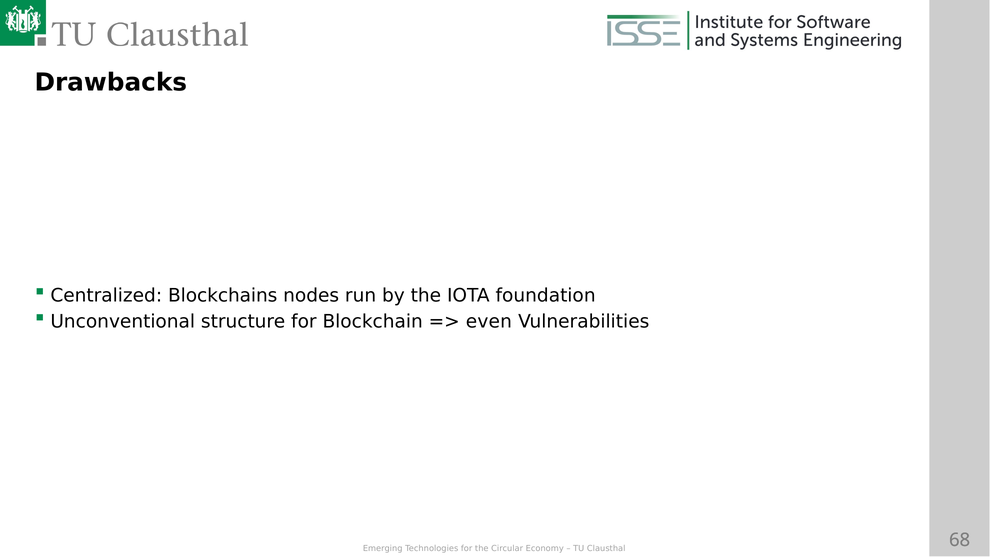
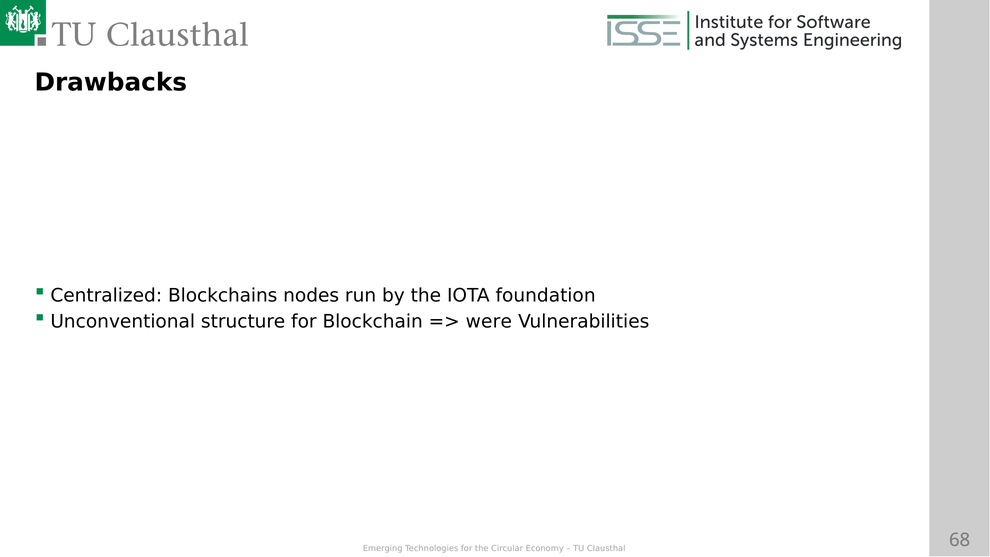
even: even -> were
